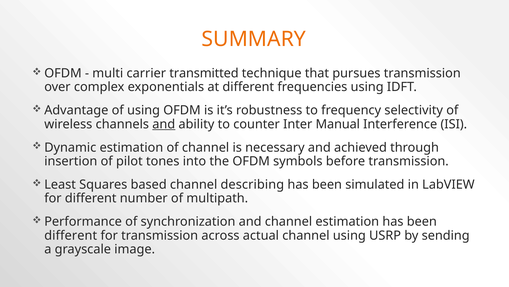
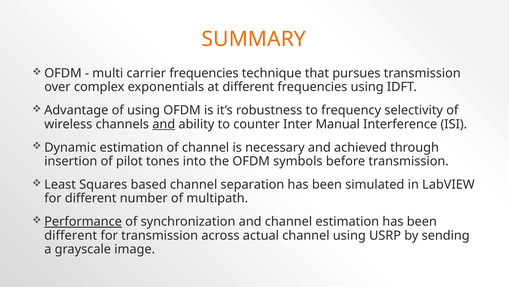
carrier transmitted: transmitted -> frequencies
describing: describing -> separation
Performance underline: none -> present
